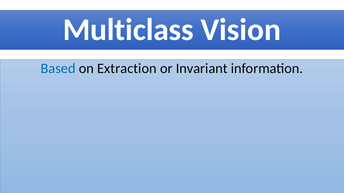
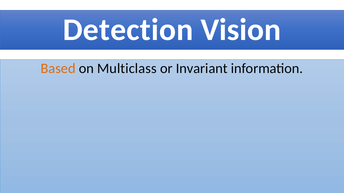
Multiclass: Multiclass -> Detection
Based colour: blue -> orange
Extraction: Extraction -> Multiclass
